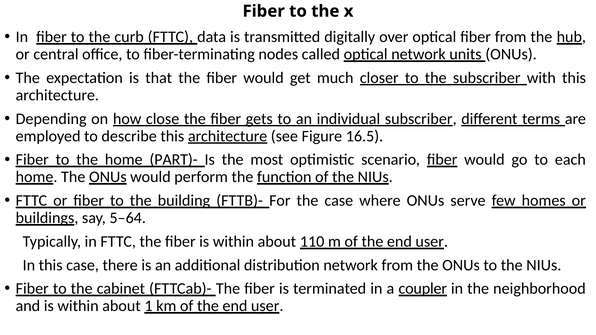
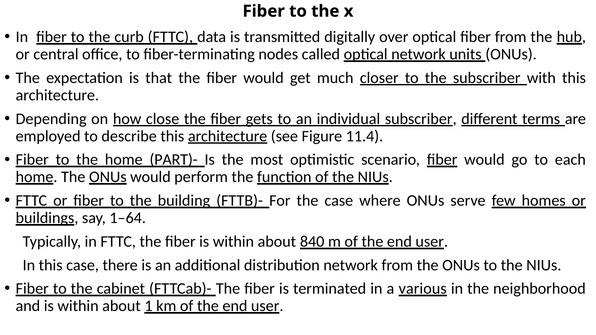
16.5: 16.5 -> 11.4
5–64: 5–64 -> 1–64
110: 110 -> 840
coupler: coupler -> various
